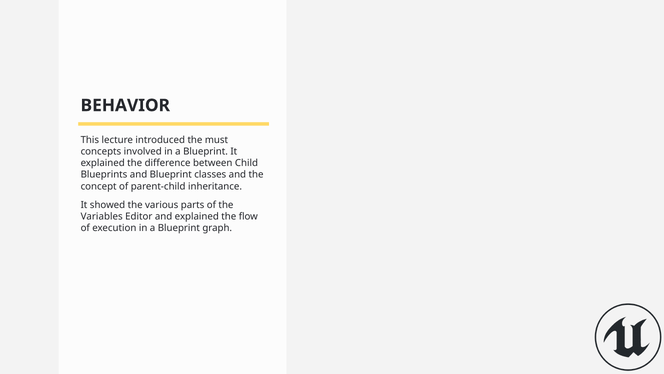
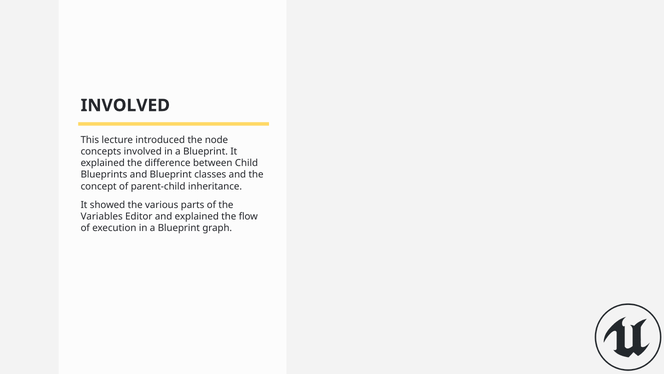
BEHAVIOR at (125, 105): BEHAVIOR -> INVOLVED
must: must -> node
